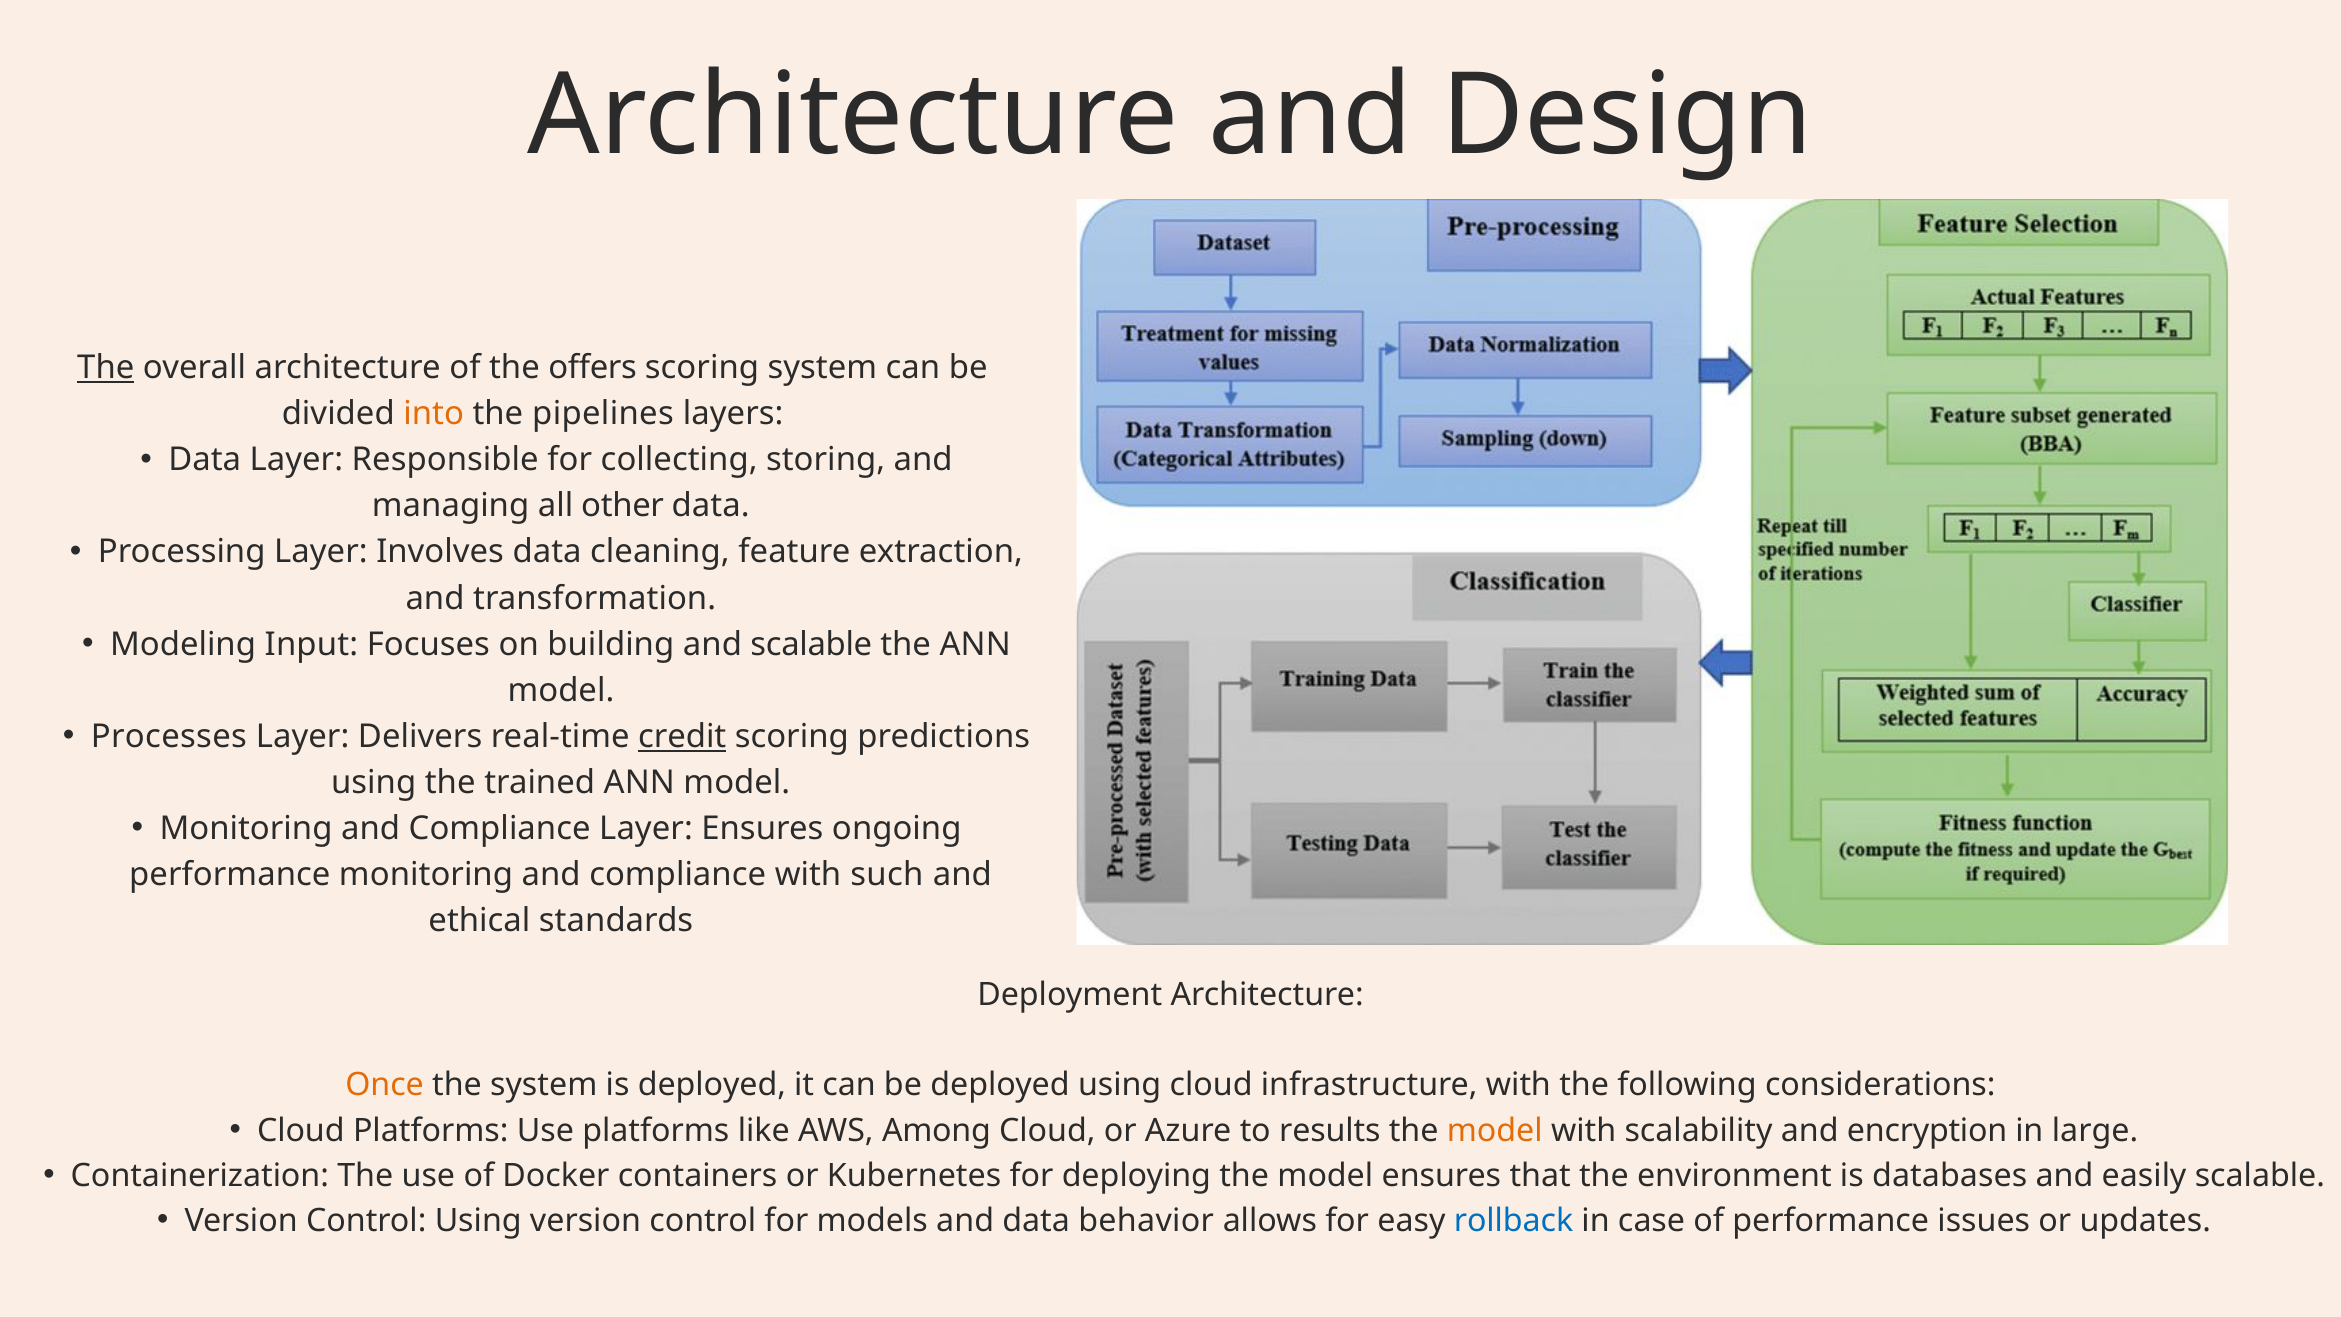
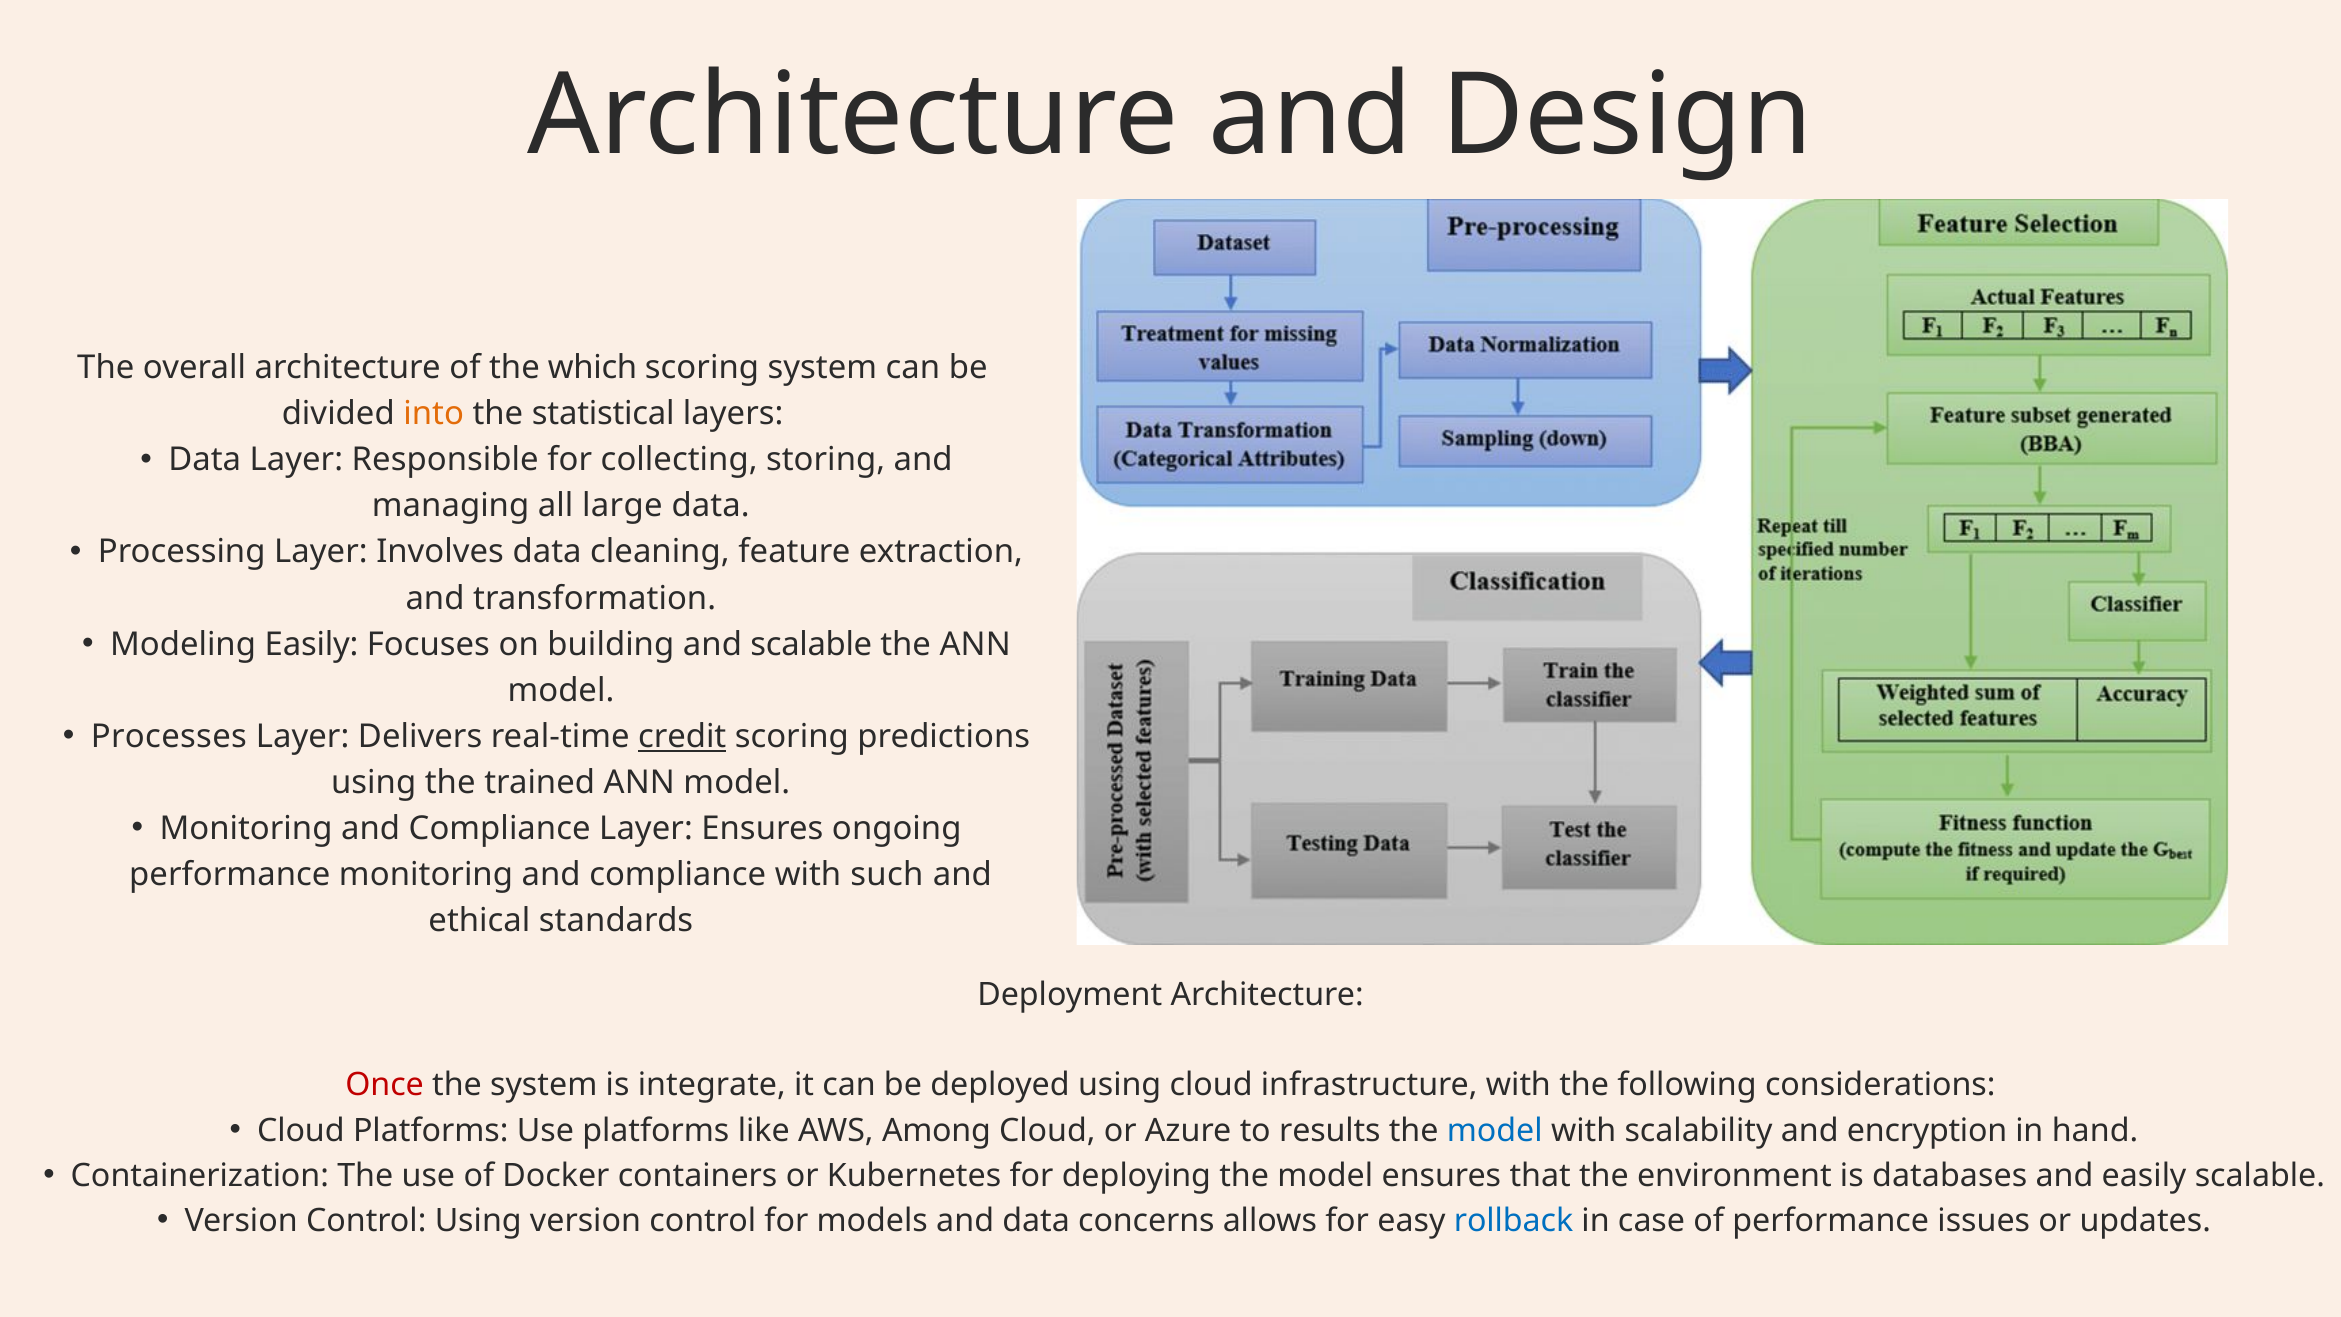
The at (106, 368) underline: present -> none
offers: offers -> which
pipelines: pipelines -> statistical
other: other -> large
Modeling Input: Input -> Easily
Once colour: orange -> red
is deployed: deployed -> integrate
model at (1495, 1130) colour: orange -> blue
large: large -> hand
behavior: behavior -> concerns
